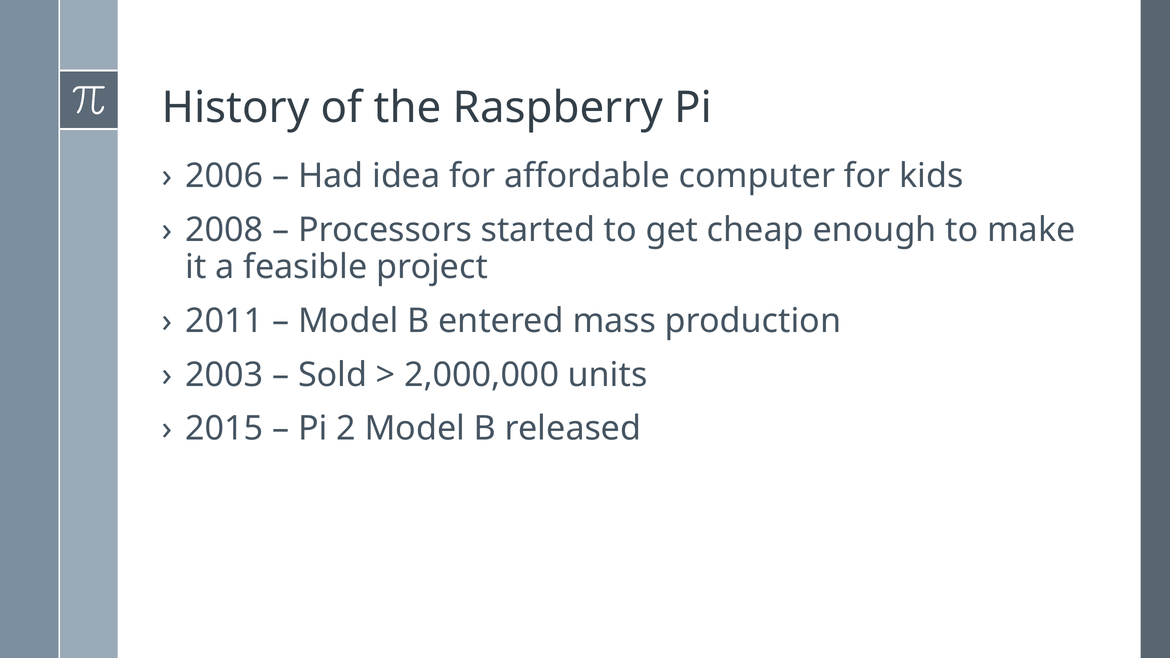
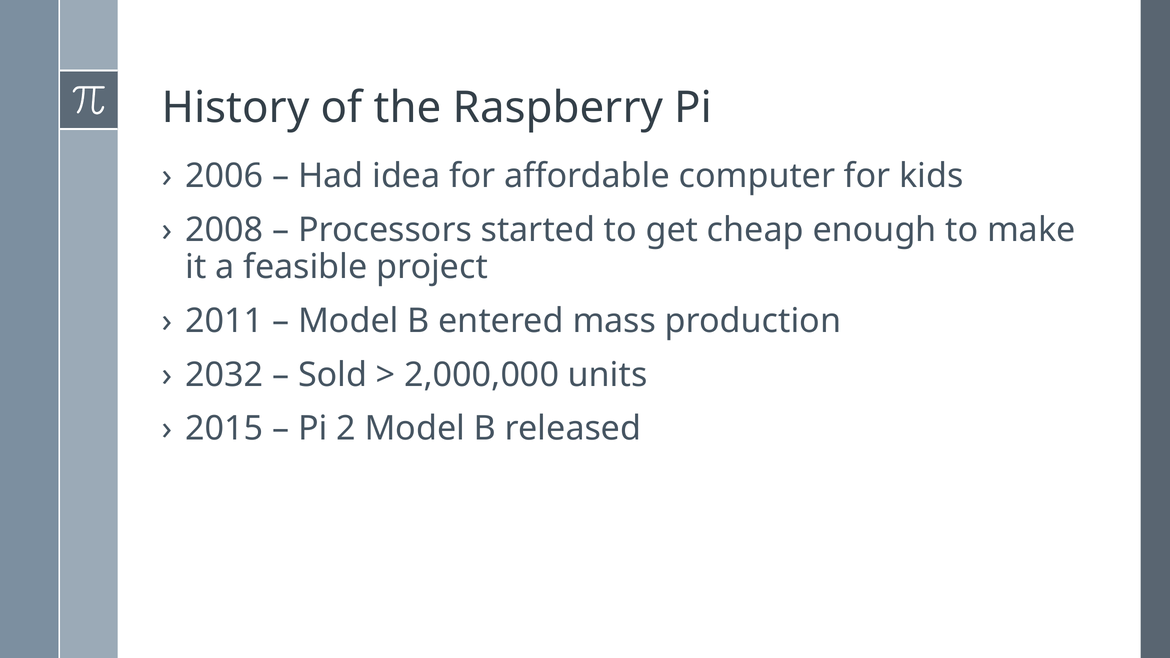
2003: 2003 -> 2032
